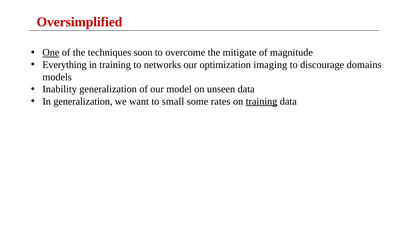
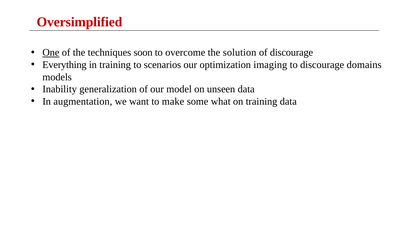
mitigate: mitigate -> solution
of magnitude: magnitude -> discourage
networks: networks -> scenarios
In generalization: generalization -> augmentation
small: small -> make
rates: rates -> what
training at (262, 101) underline: present -> none
